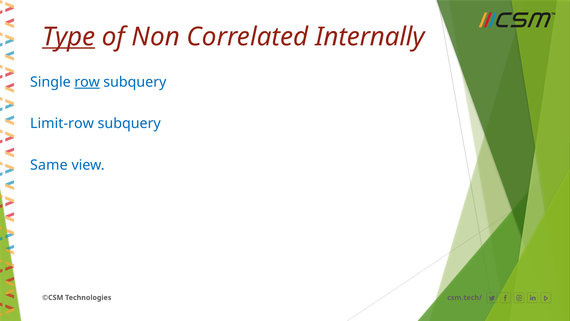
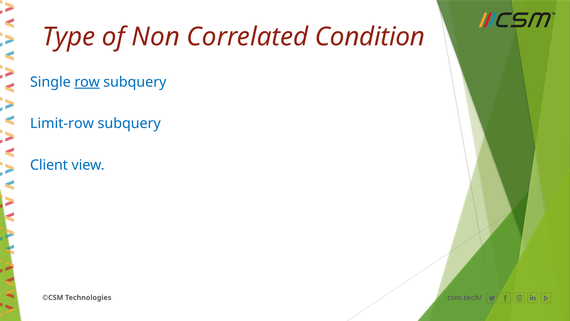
Type underline: present -> none
Internally: Internally -> Condition
Same: Same -> Client
